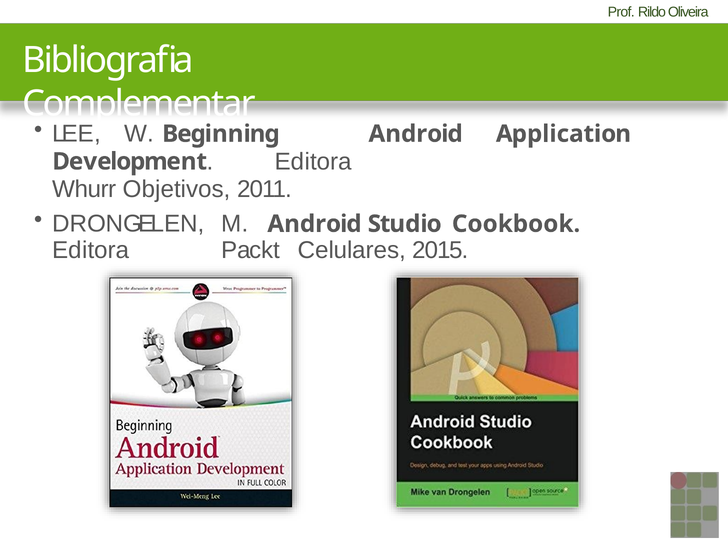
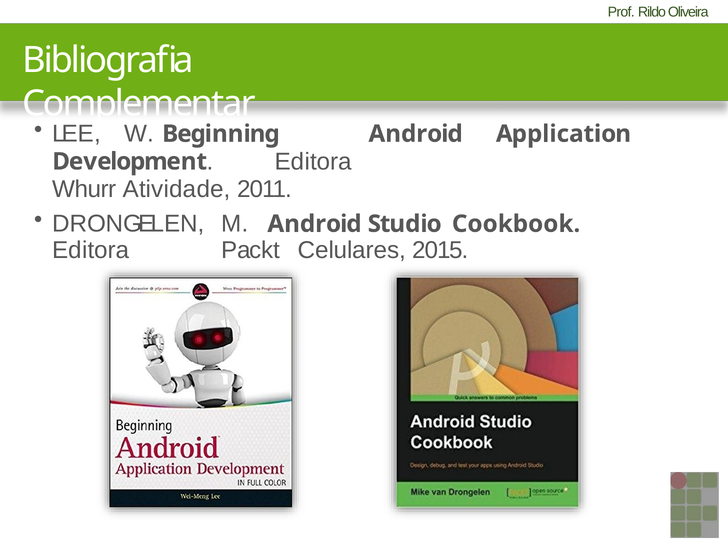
Objetivos: Objetivos -> Atividade
